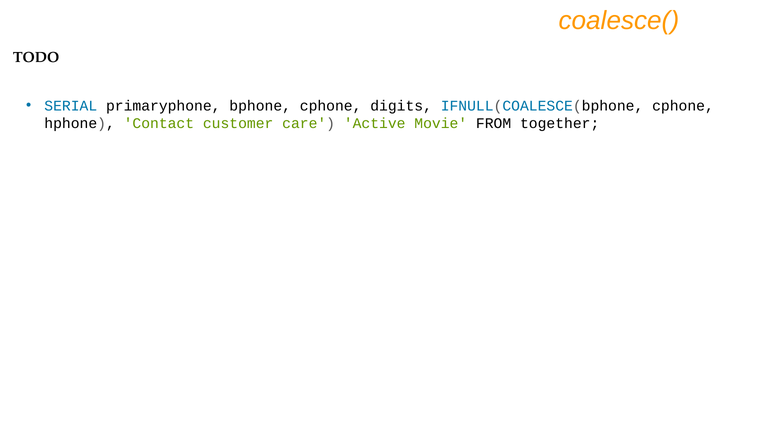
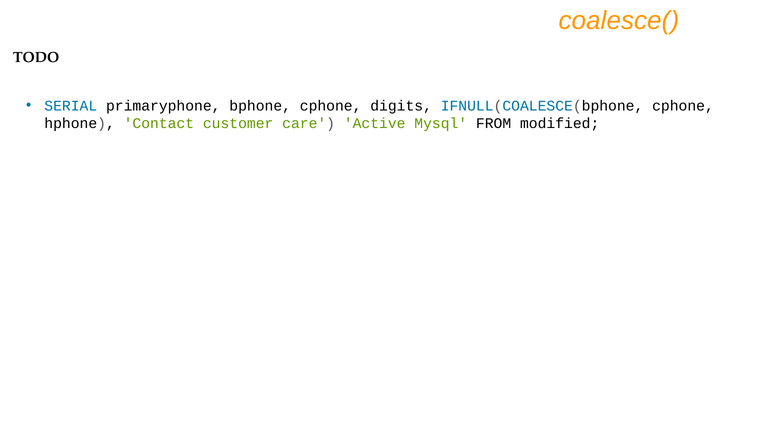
Movie: Movie -> Mysql
together: together -> modified
